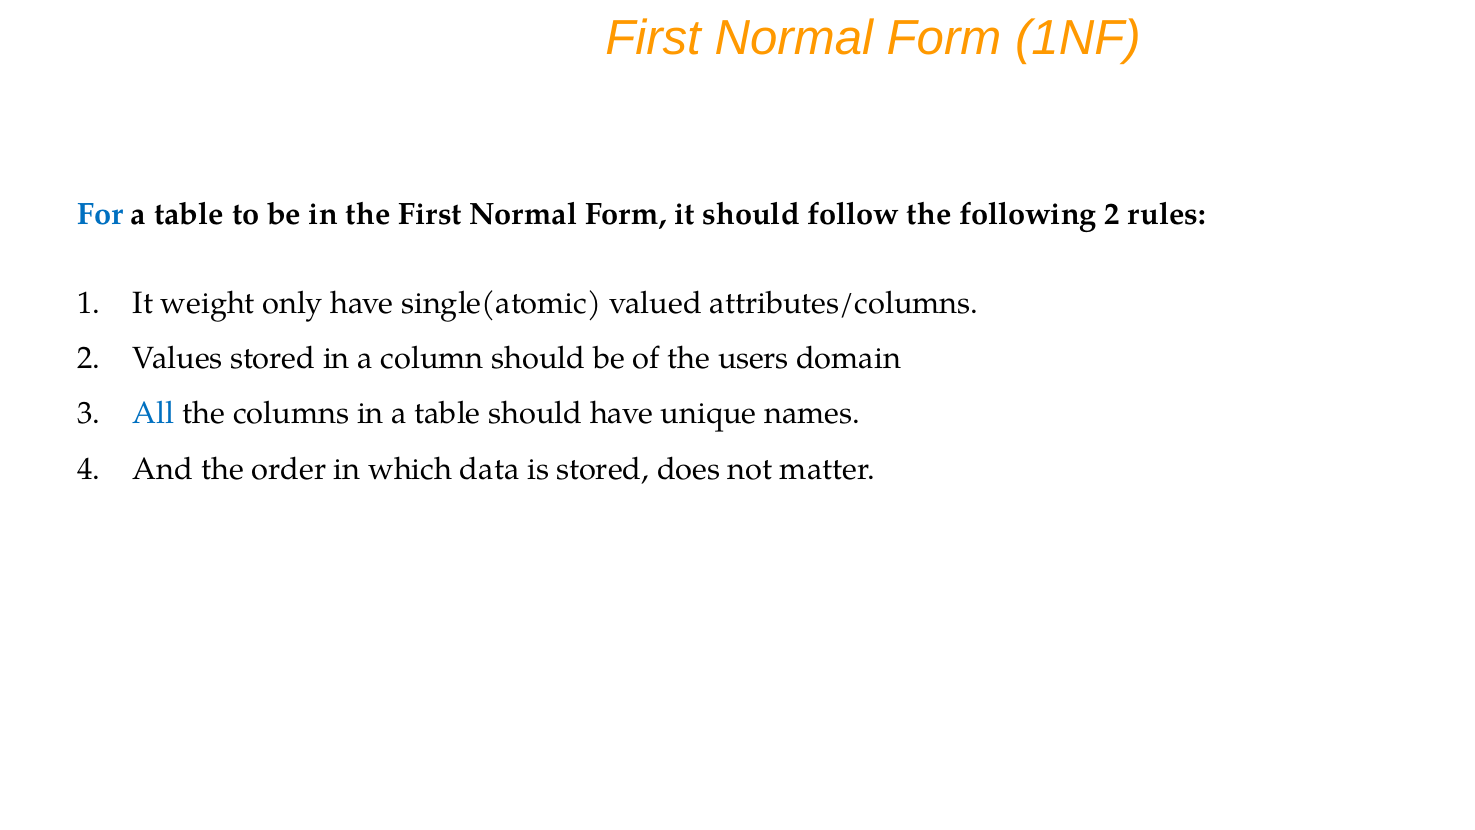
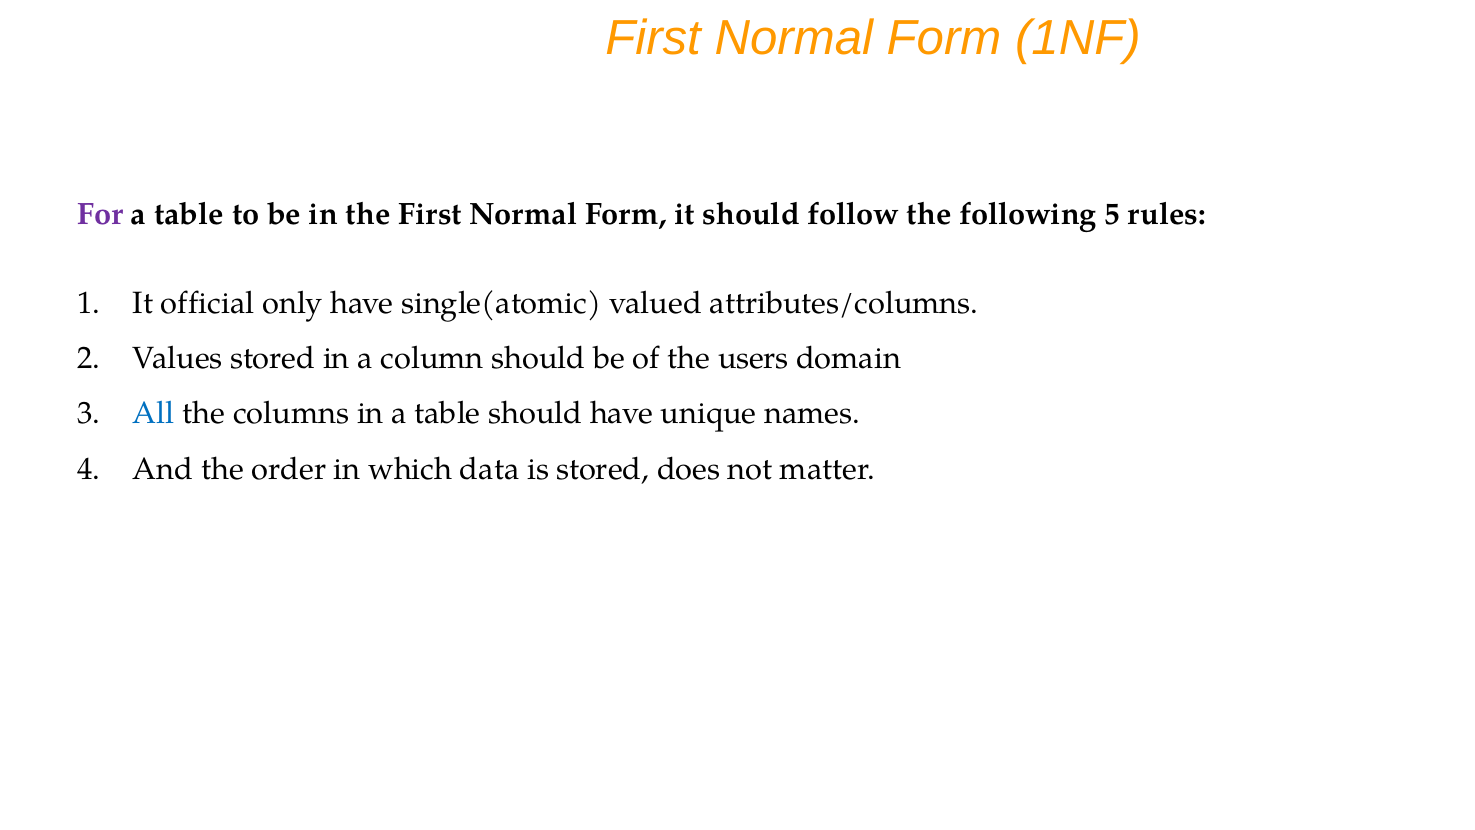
For colour: blue -> purple
following 2: 2 -> 5
weight: weight -> official
